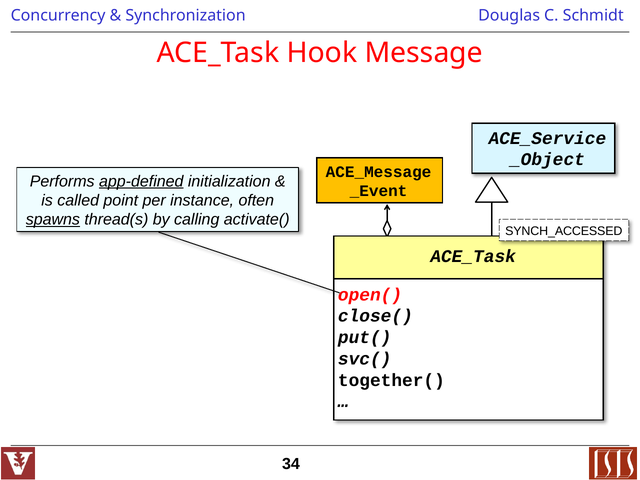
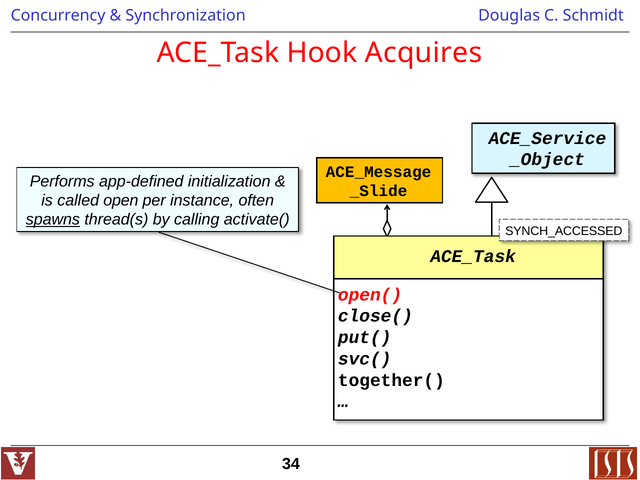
Message: Message -> Acquires
app-defined underline: present -> none
_Event: _Event -> _Slide
point: point -> open
